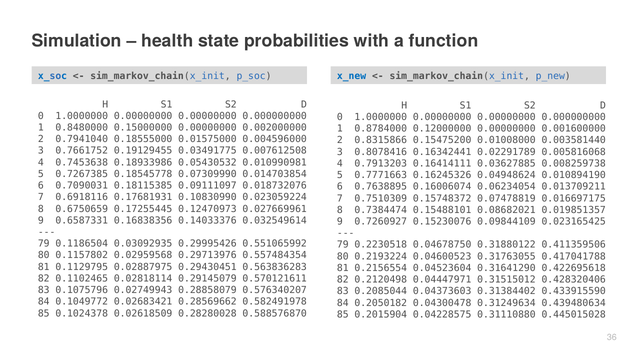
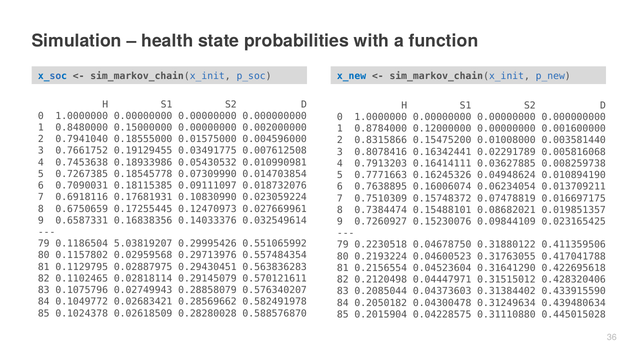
0.03092935: 0.03092935 -> 5.03819207
